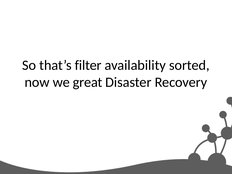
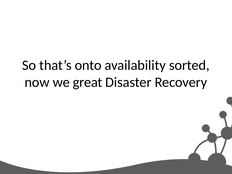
filter: filter -> onto
